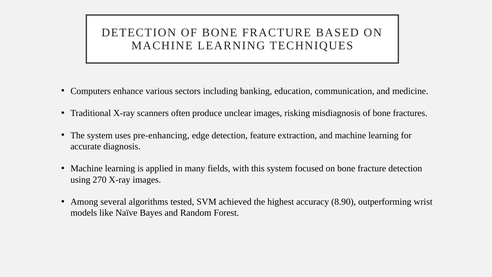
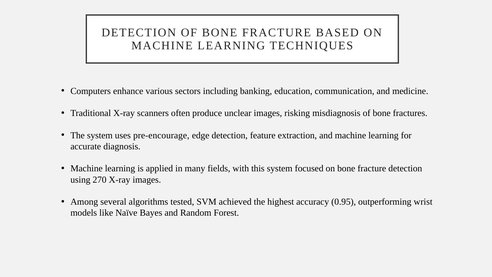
pre-enhancing: pre-enhancing -> pre-encourage
8.90: 8.90 -> 0.95
